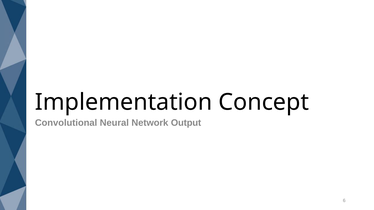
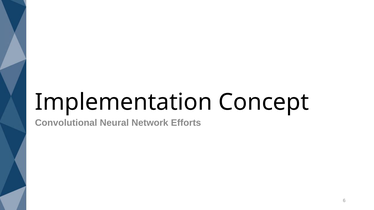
Output: Output -> Efforts
